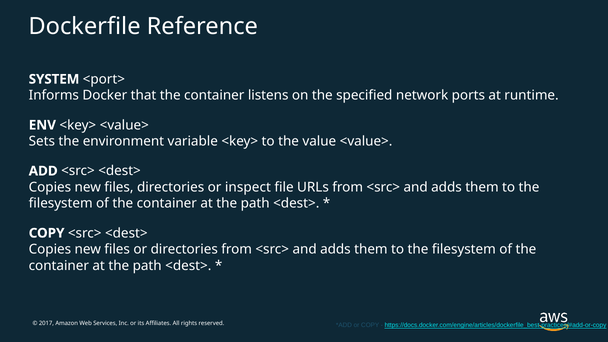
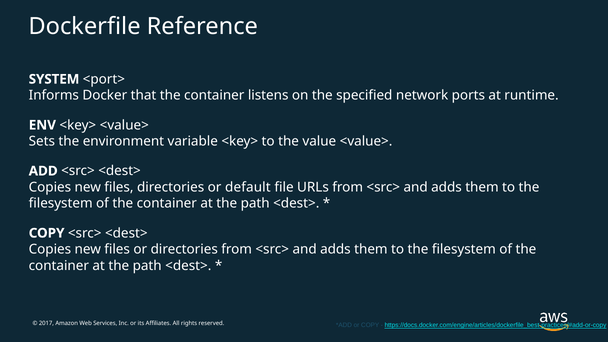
inspect: inspect -> default
